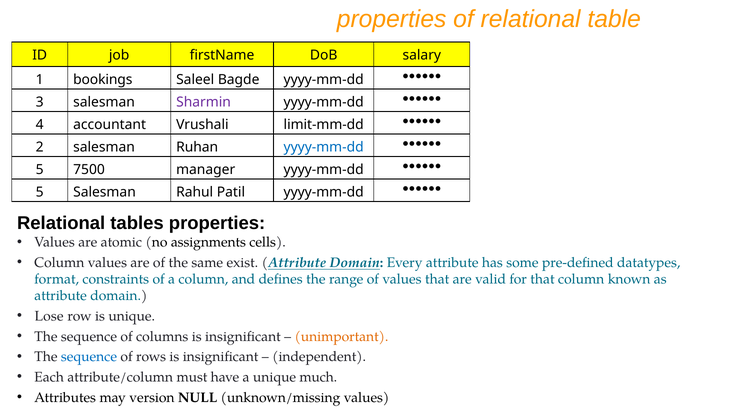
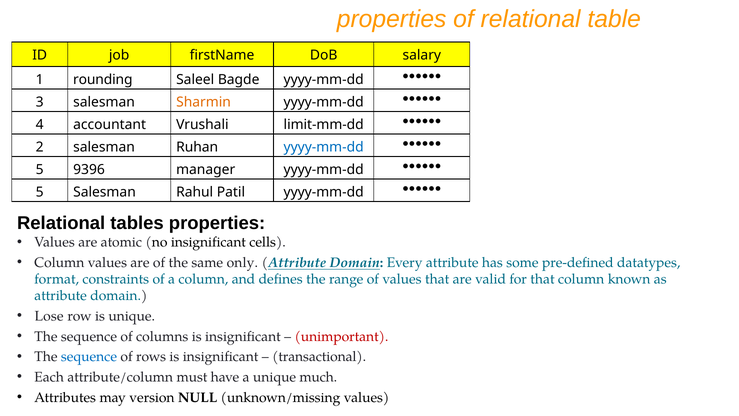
bookings: bookings -> rounding
Sharmin colour: purple -> orange
7500: 7500 -> 9396
no assignments: assignments -> insignificant
exist: exist -> only
unimportant colour: orange -> red
independent: independent -> transactional
